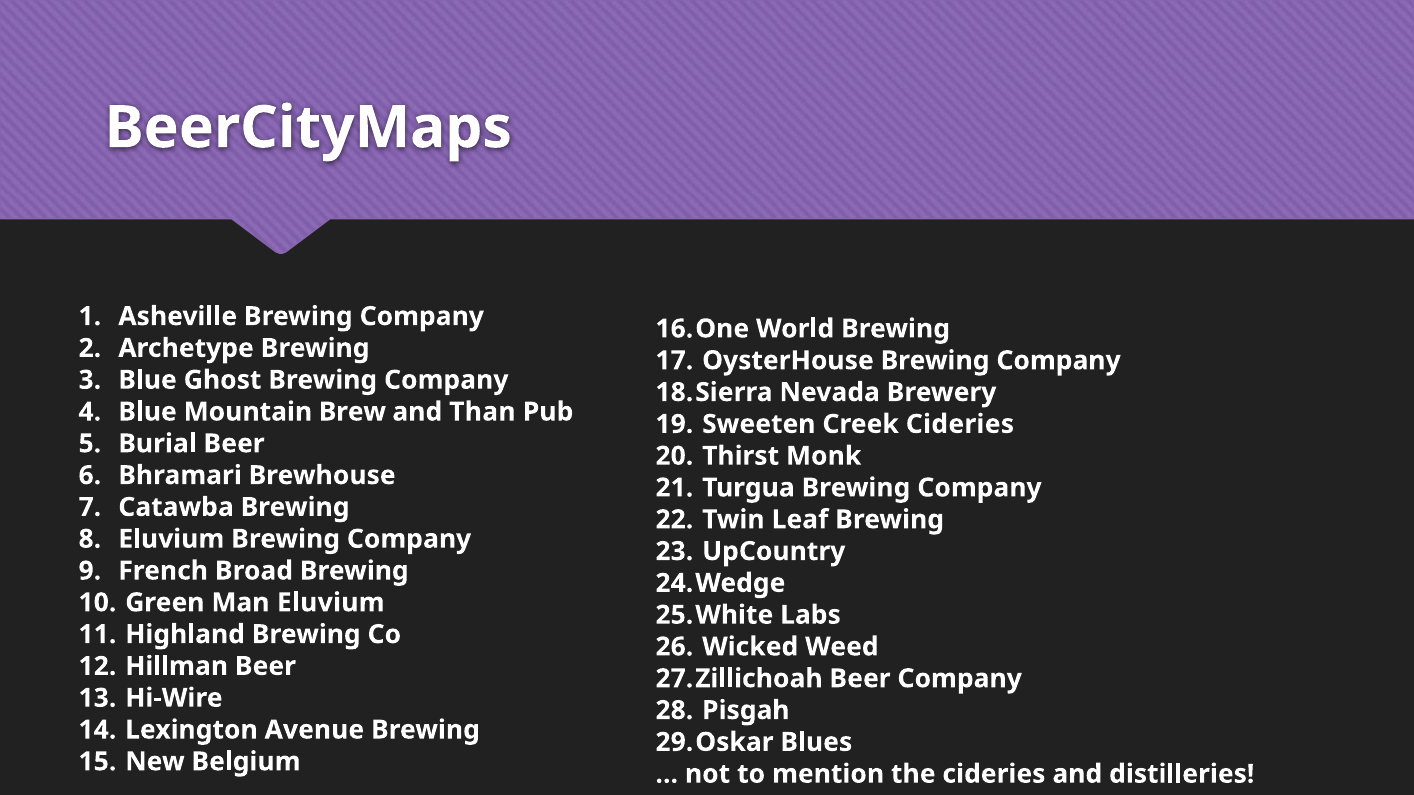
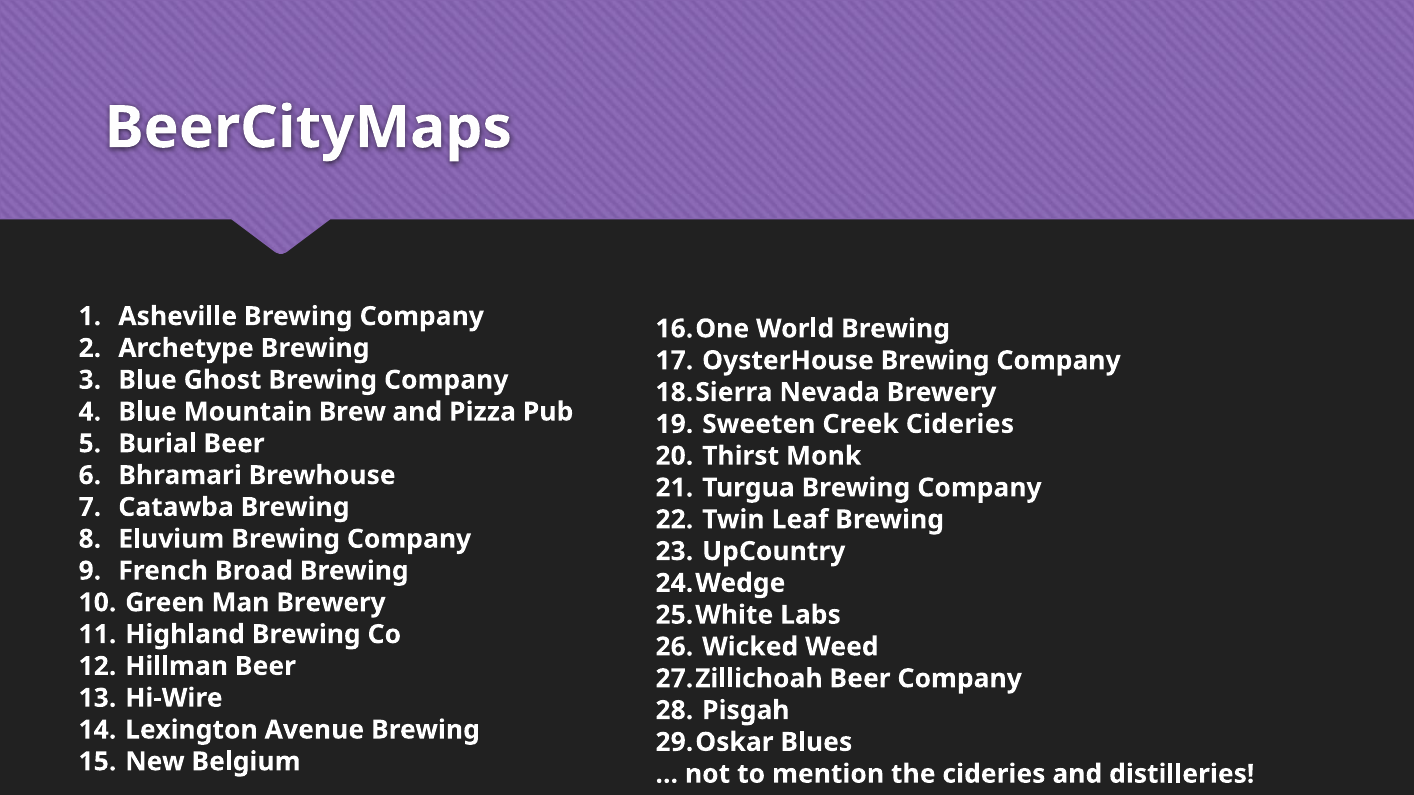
Than: Than -> Pizza
Man Eluvium: Eluvium -> Brewery
